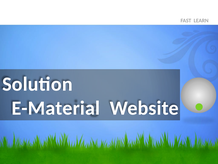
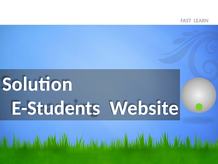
E-Material: E-Material -> E-Students
